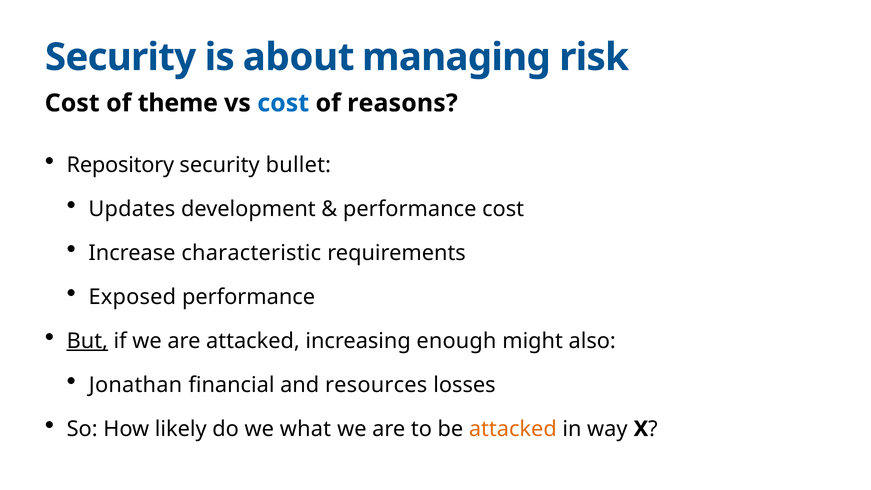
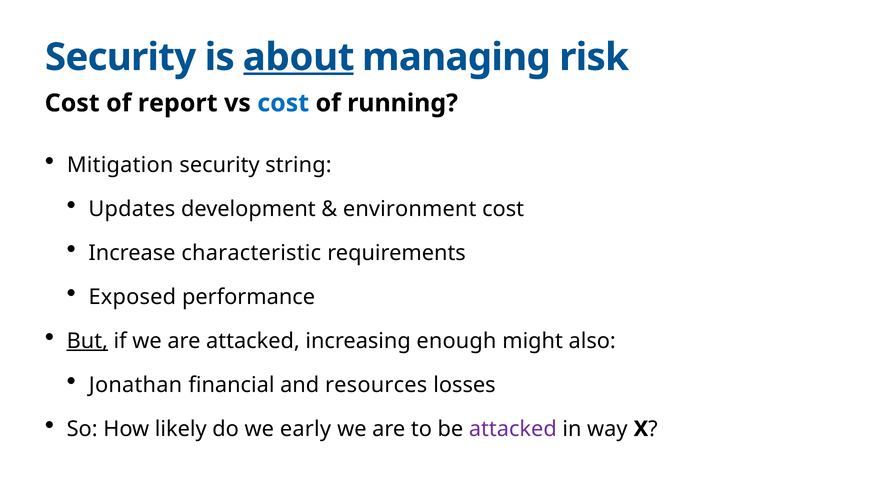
about underline: none -> present
theme: theme -> report
reasons: reasons -> running
Repository: Repository -> Mitigation
bullet: bullet -> string
performance at (410, 209): performance -> environment
what: what -> early
attacked at (513, 429) colour: orange -> purple
